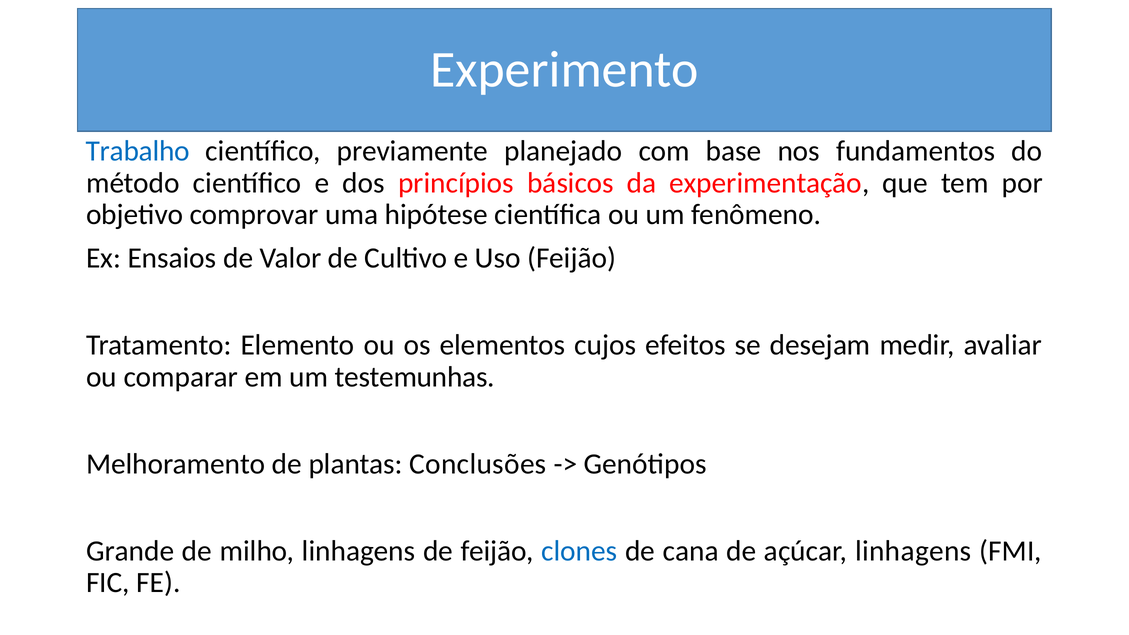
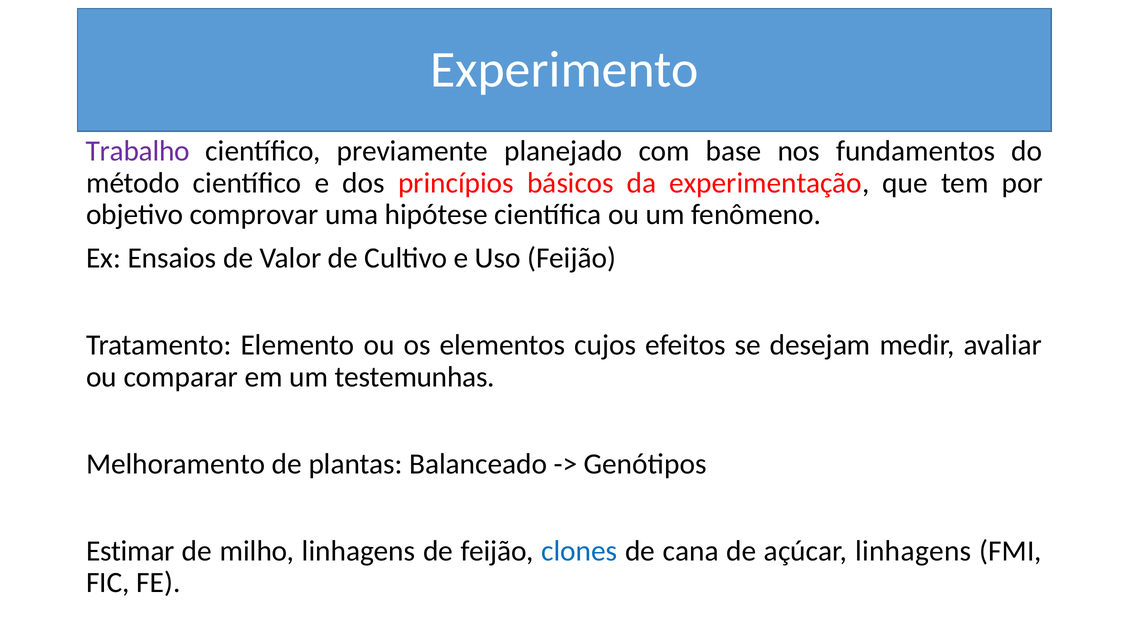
Trabalho colour: blue -> purple
Conclusões: Conclusões -> Balanceado
Grande: Grande -> Estimar
